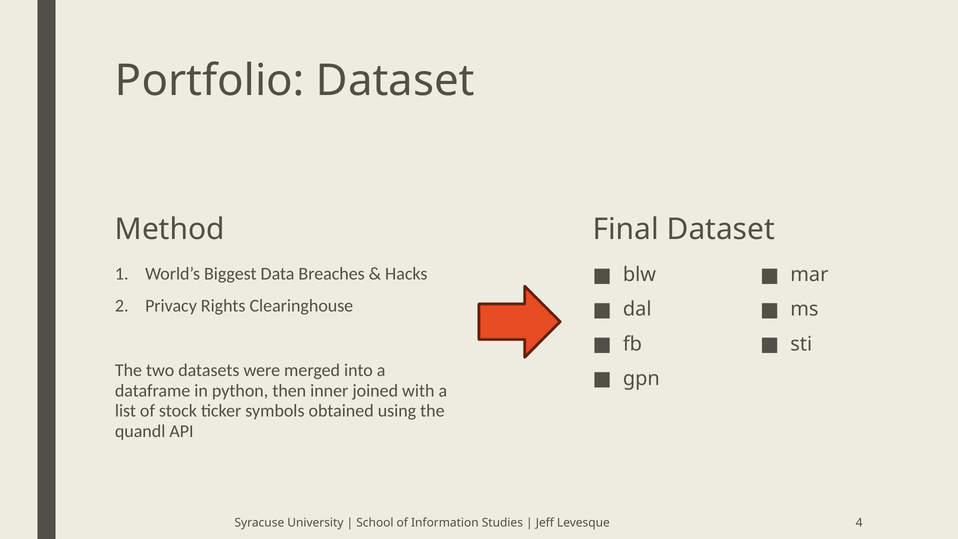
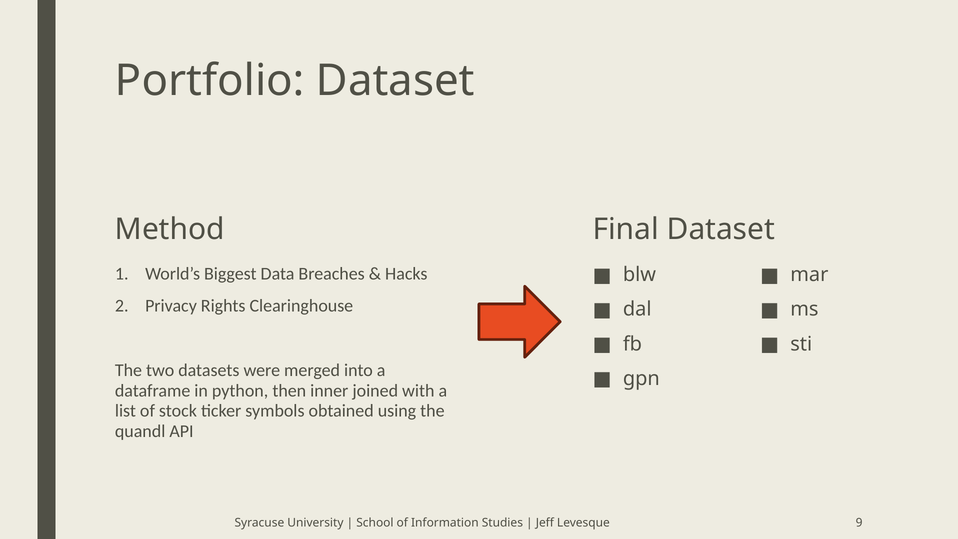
4: 4 -> 9
